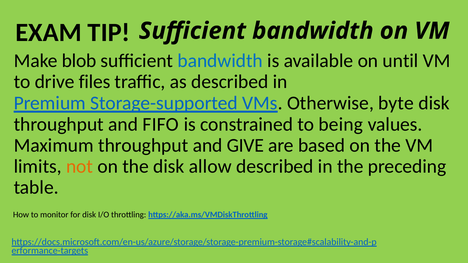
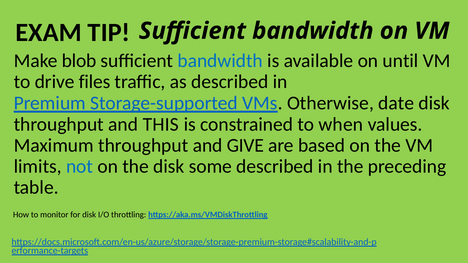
byte: byte -> date
FIFO: FIFO -> THIS
being: being -> when
not colour: orange -> blue
allow: allow -> some
